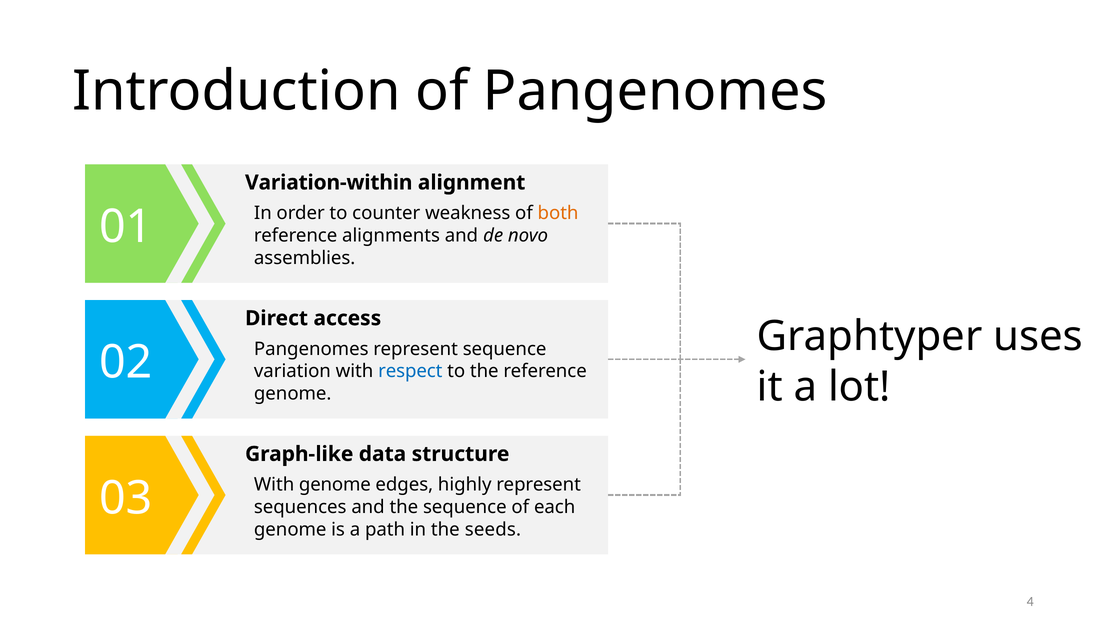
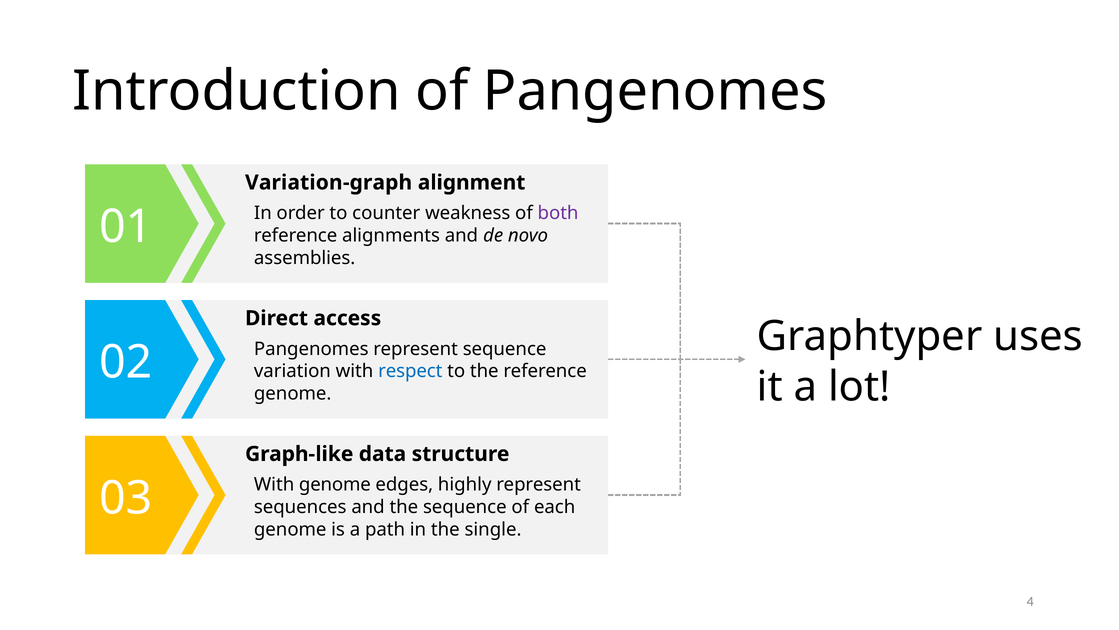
Variation-within: Variation-within -> Variation-graph
both colour: orange -> purple
seeds: seeds -> single
